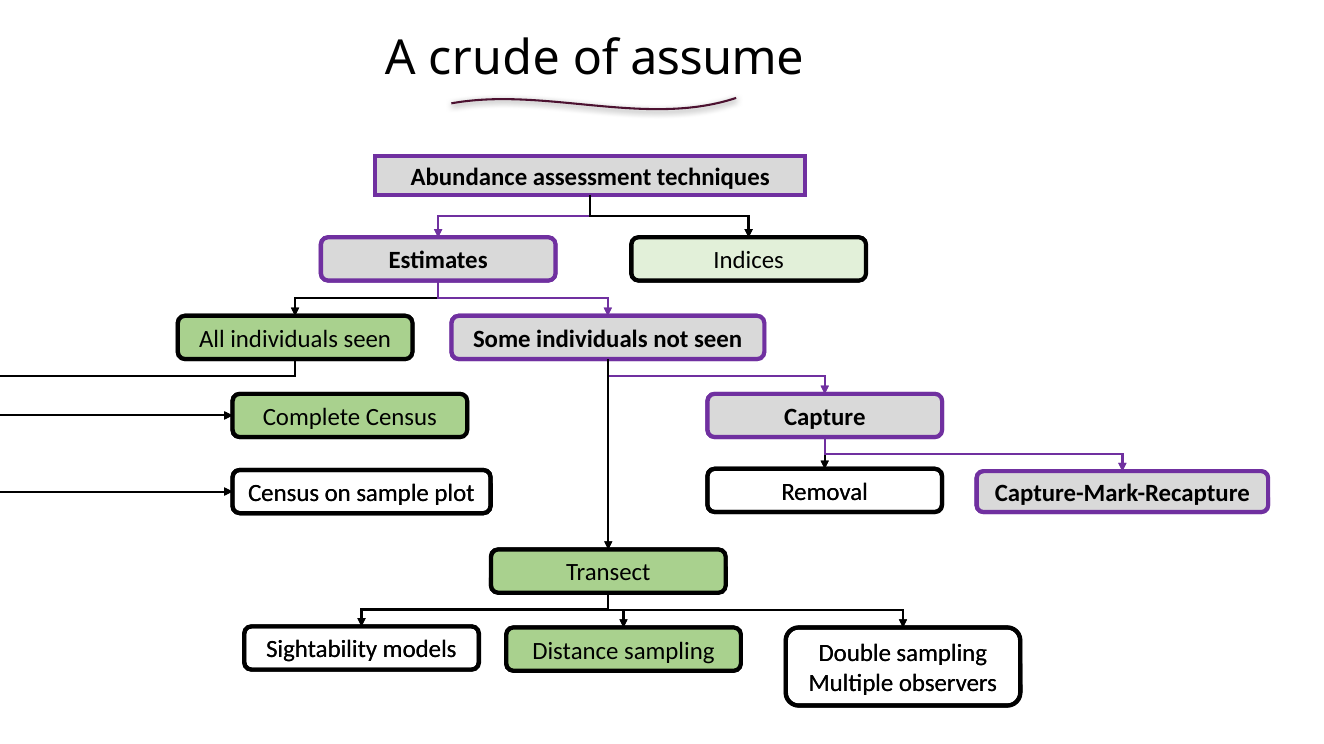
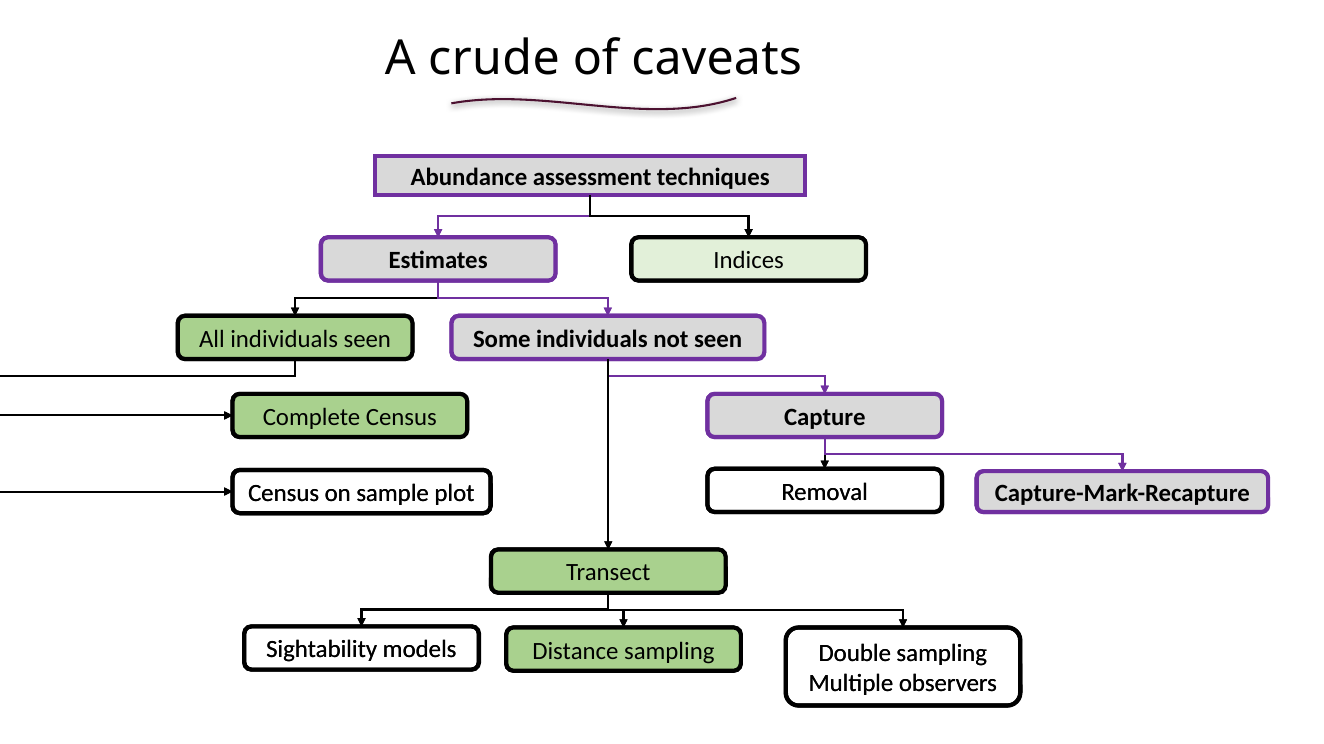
assume: assume -> caveats
